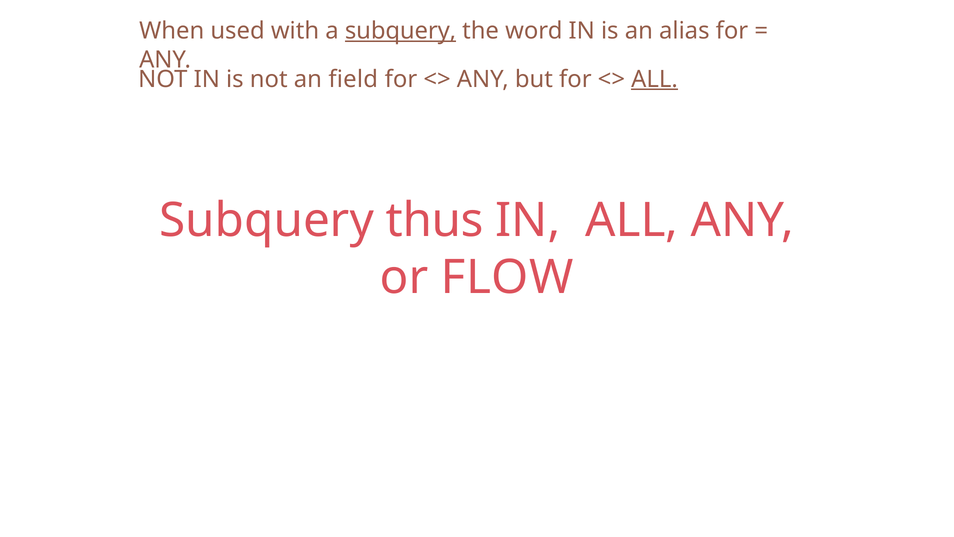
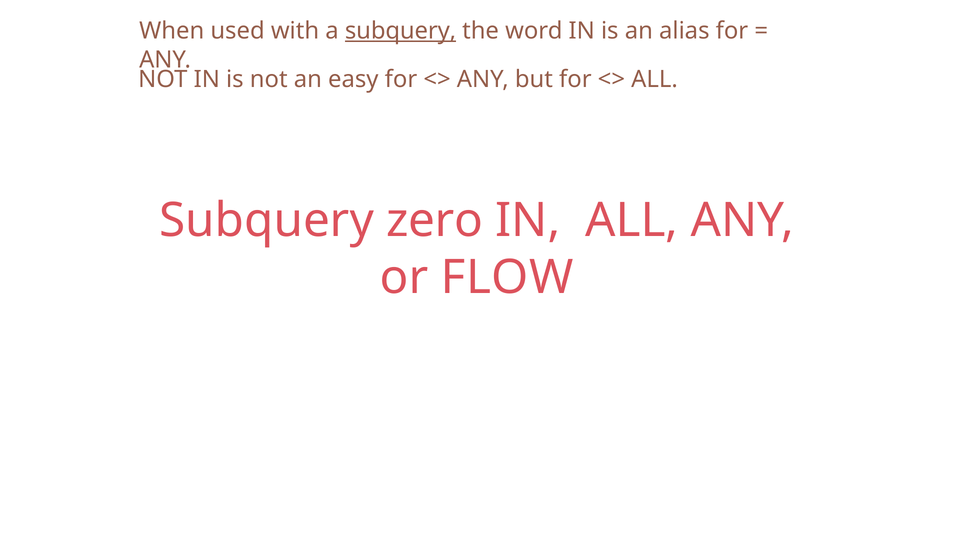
field: field -> easy
ALL at (655, 79) underline: present -> none
thus: thus -> zero
